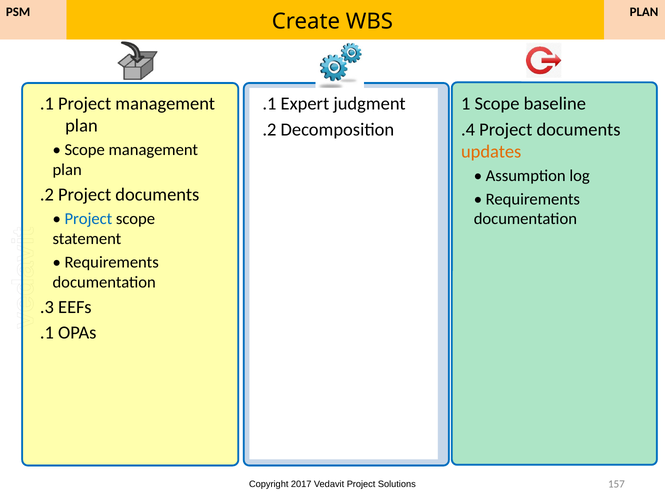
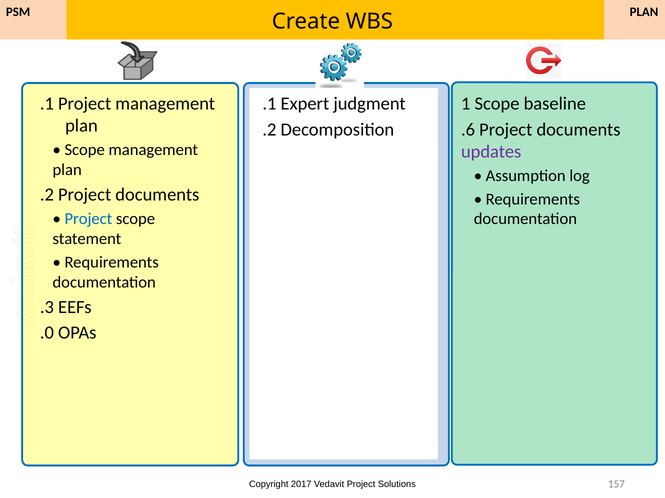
.4: .4 -> .6
updates colour: orange -> purple
.1 at (47, 333): .1 -> .0
